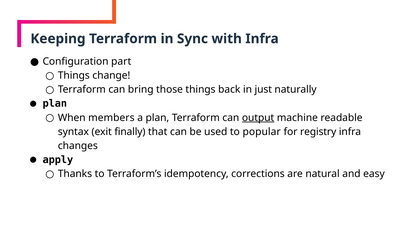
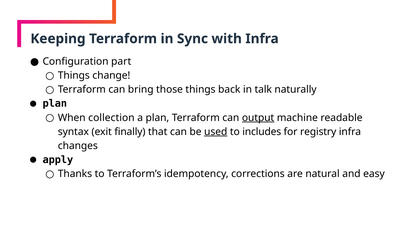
just: just -> talk
members: members -> collection
used underline: none -> present
popular: popular -> includes
